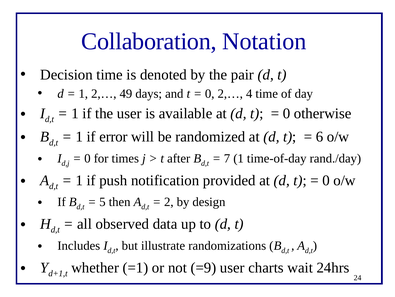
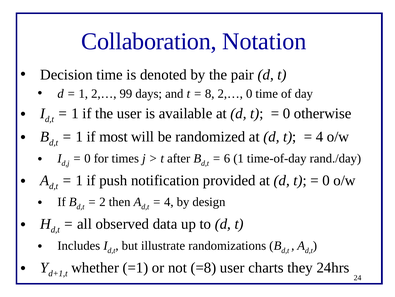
49: 49 -> 99
0 at (210, 93): 0 -> 8
2,… 4: 4 -> 0
error: error -> most
6 at (320, 137): 6 -> 4
7: 7 -> 6
5: 5 -> 2
2 at (169, 201): 2 -> 4
=9: =9 -> =8
wait: wait -> they
